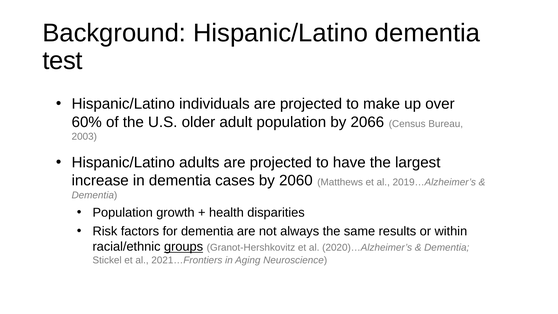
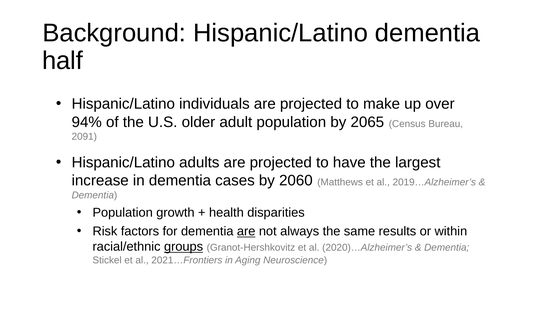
test: test -> half
60%: 60% -> 94%
2066: 2066 -> 2065
2003: 2003 -> 2091
are at (246, 231) underline: none -> present
